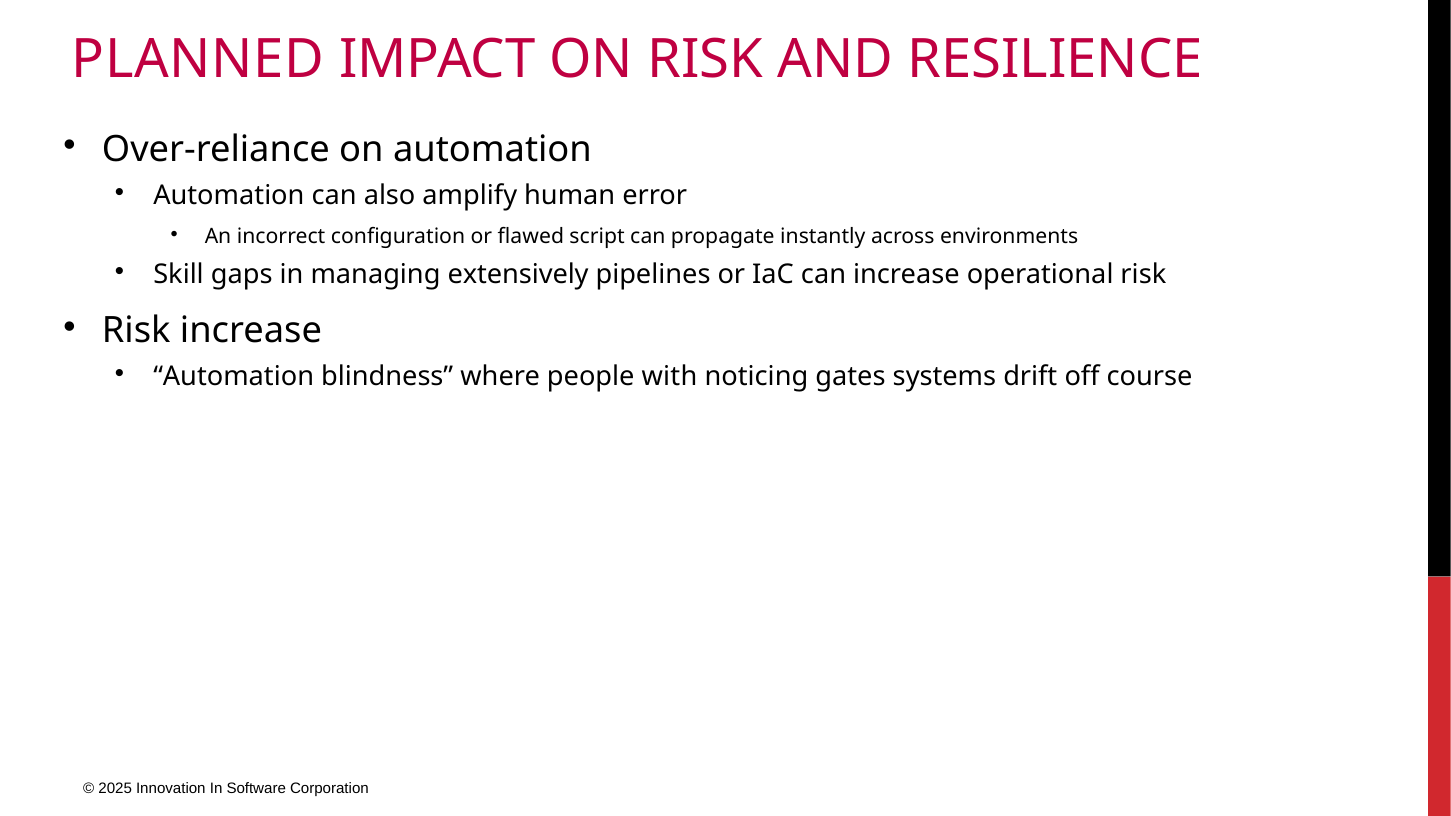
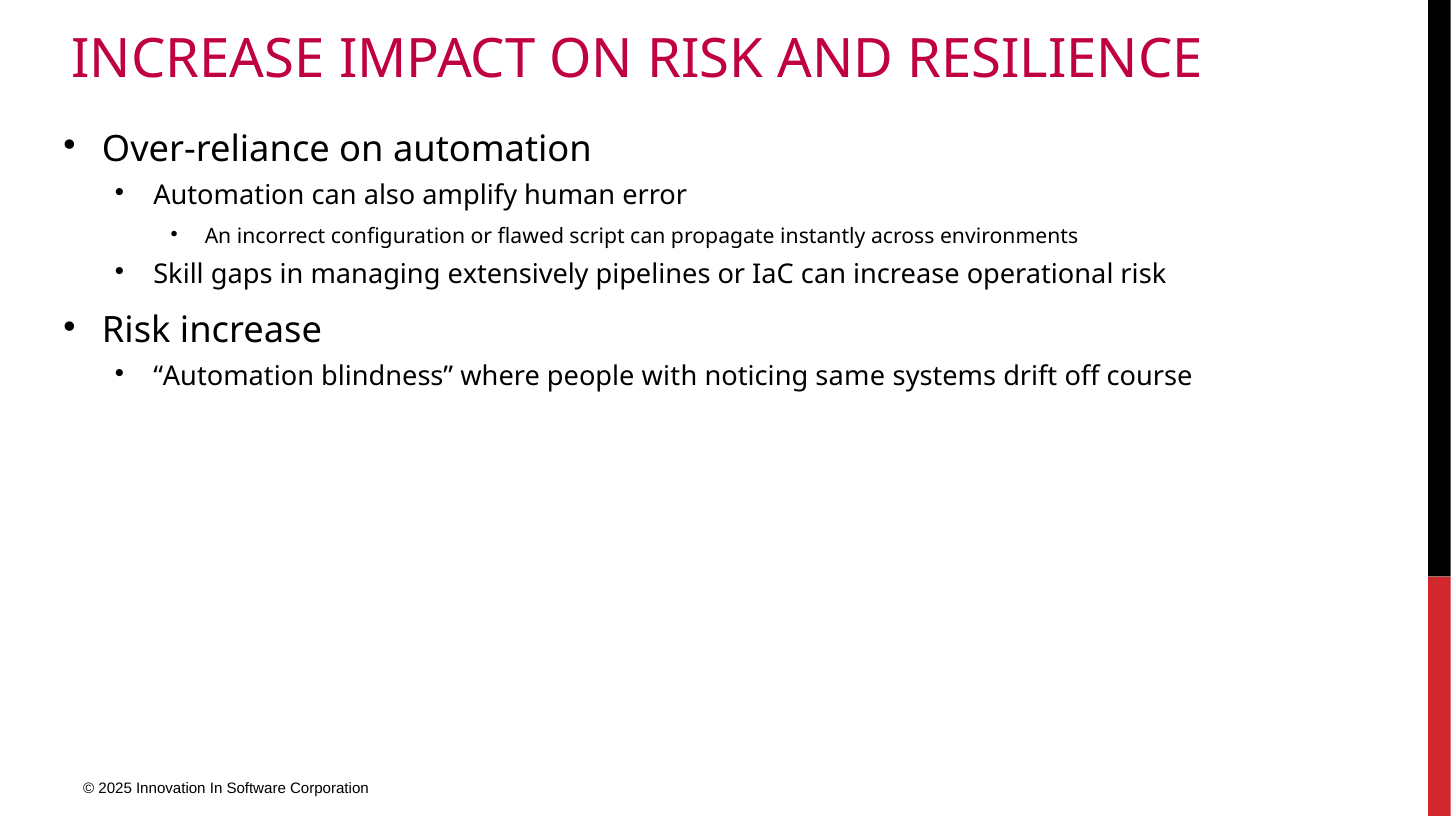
PLANNED at (198, 60): PLANNED -> INCREASE
gates: gates -> same
